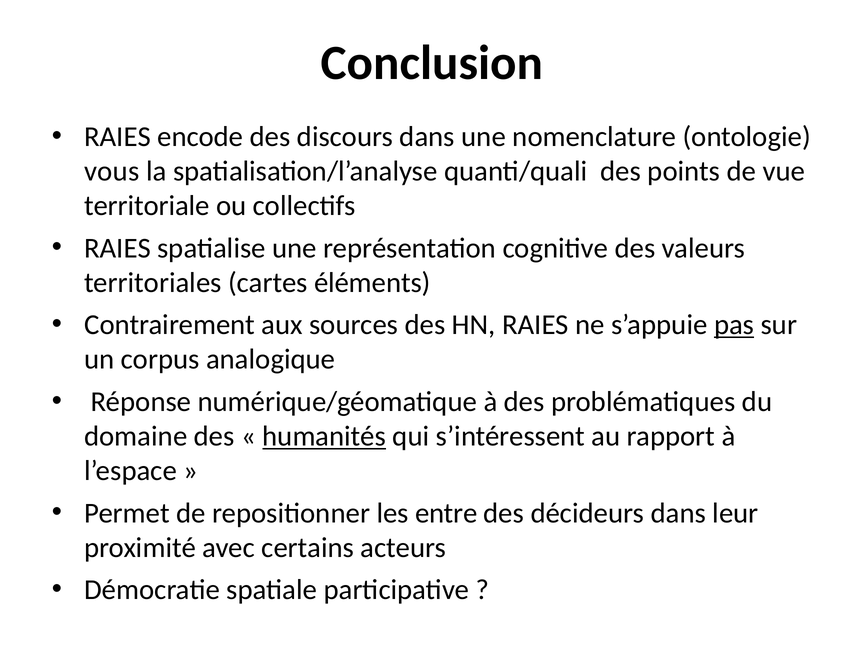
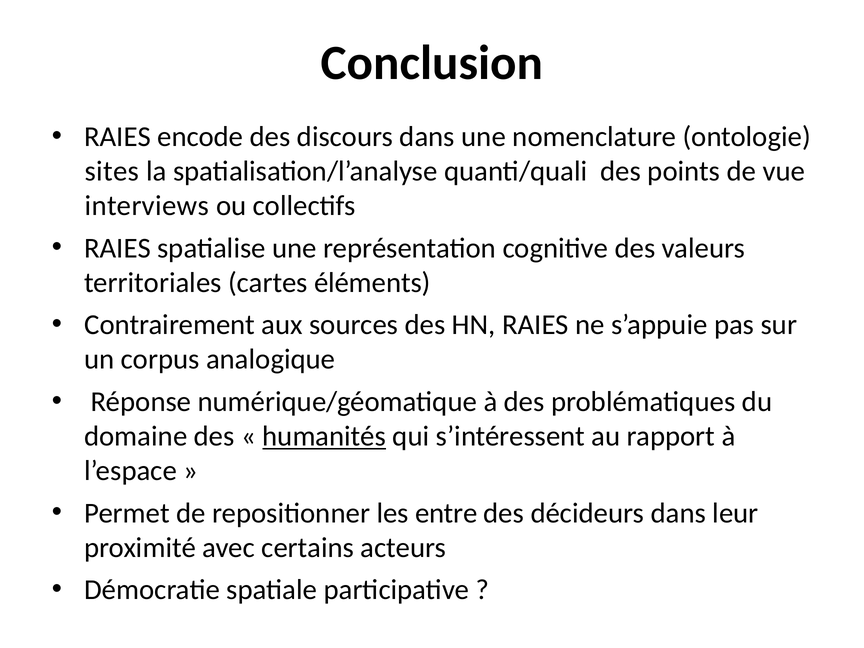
vous: vous -> sites
territoriale: territoriale -> interviews
pas underline: present -> none
